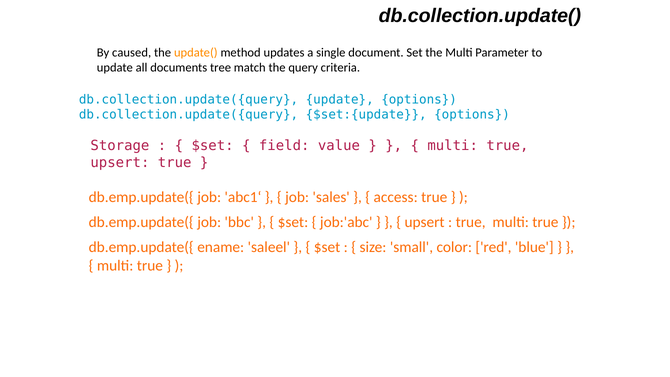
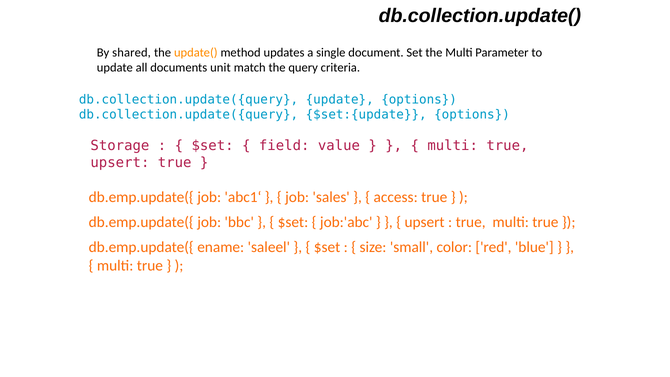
caused: caused -> shared
tree: tree -> unit
